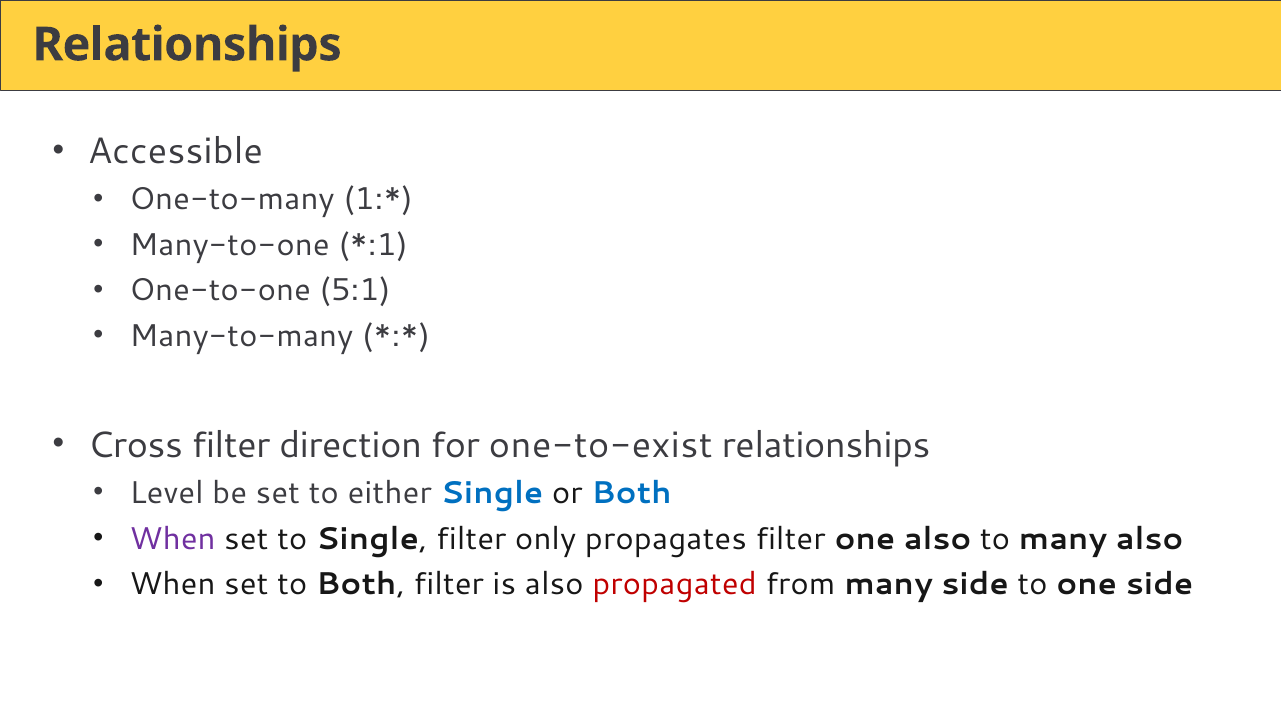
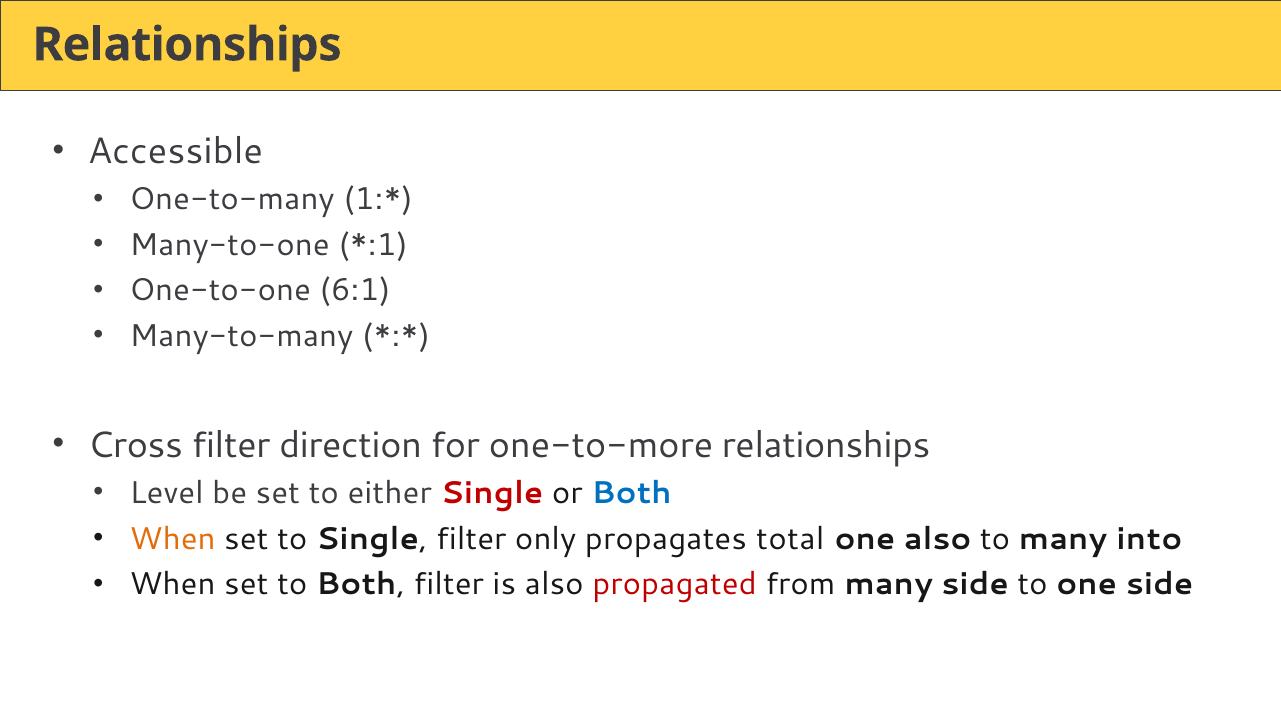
5:1: 5:1 -> 6:1
one-to-exist: one-to-exist -> one-to-more
Single at (492, 493) colour: blue -> red
When at (173, 539) colour: purple -> orange
propagates filter: filter -> total
many also: also -> into
